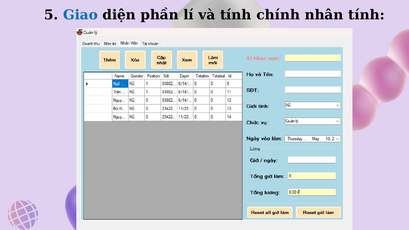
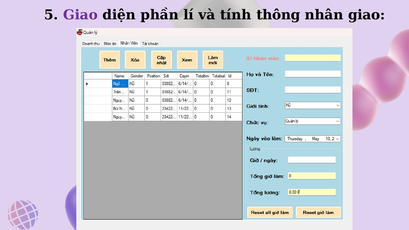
Giao at (80, 15) colour: blue -> purple
chính: chính -> thông
nhân tính: tính -> giao
